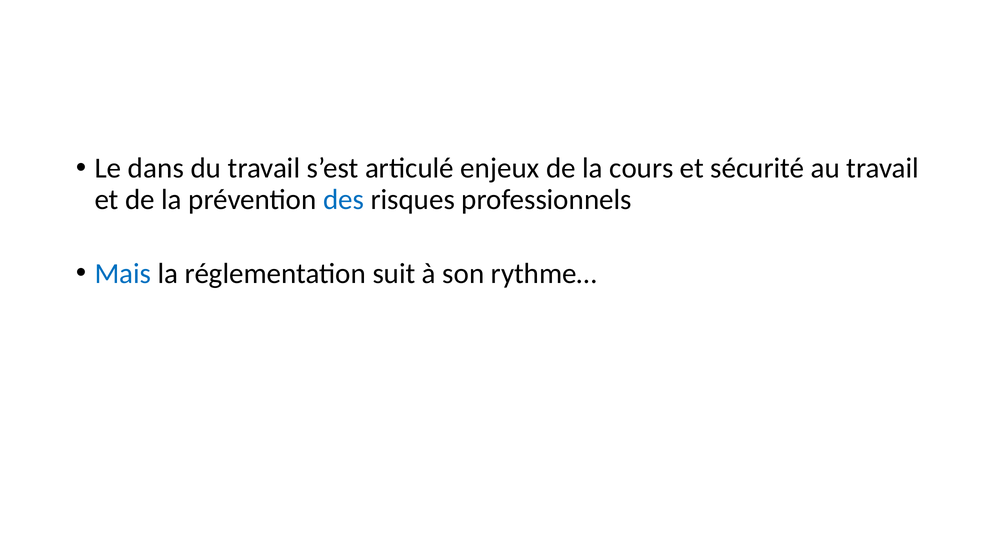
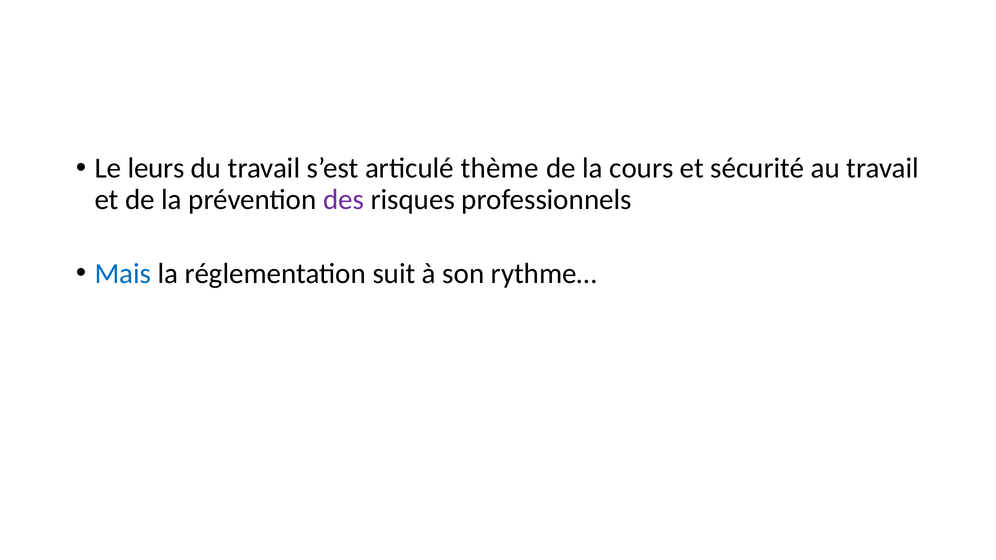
dans: dans -> leurs
enjeux: enjeux -> thème
des colour: blue -> purple
